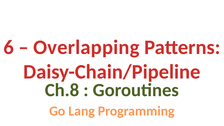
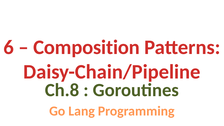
Overlapping: Overlapping -> Composition
